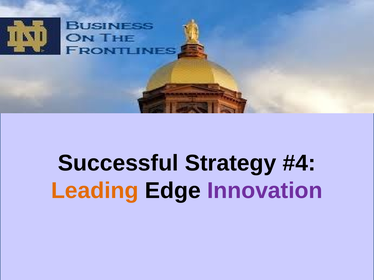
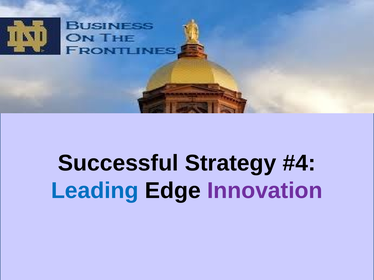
Leading colour: orange -> blue
